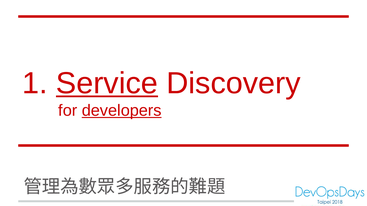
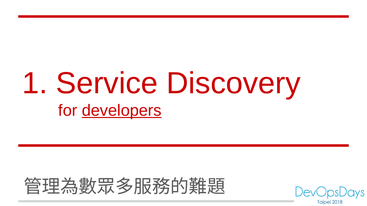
Service underline: present -> none
